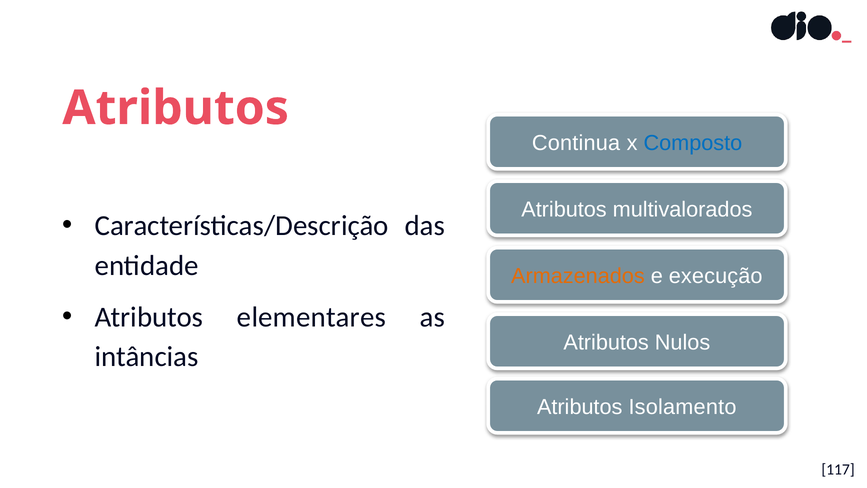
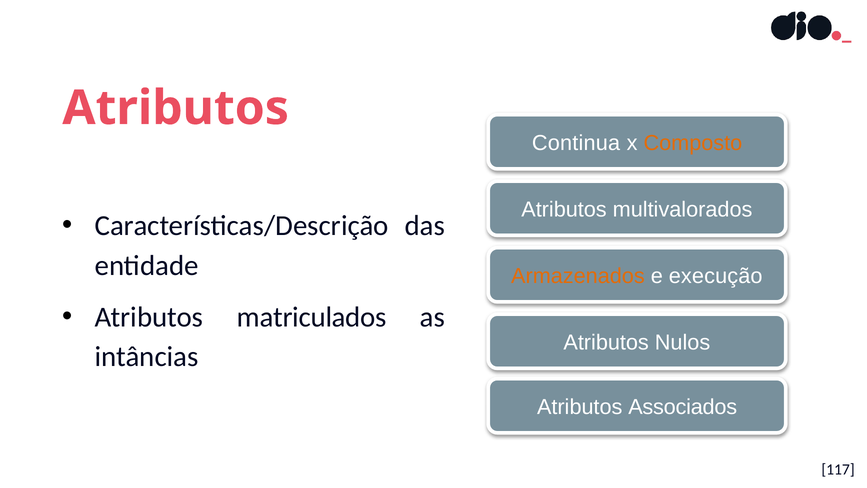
Composto colour: blue -> orange
elementares: elementares -> matriculados
Isolamento: Isolamento -> Associados
